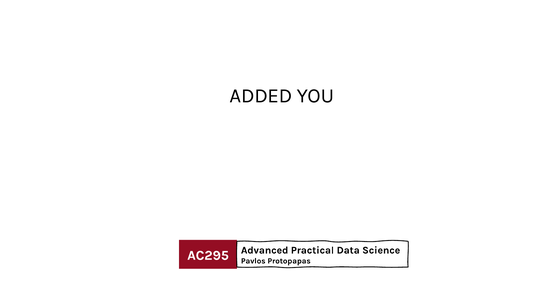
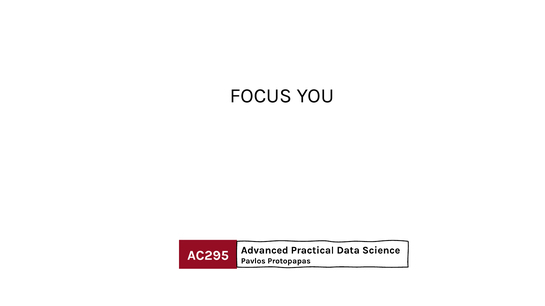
ADDED: ADDED -> FOCUS
